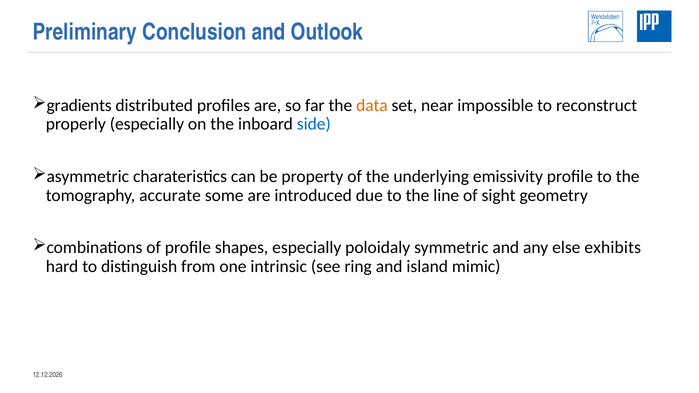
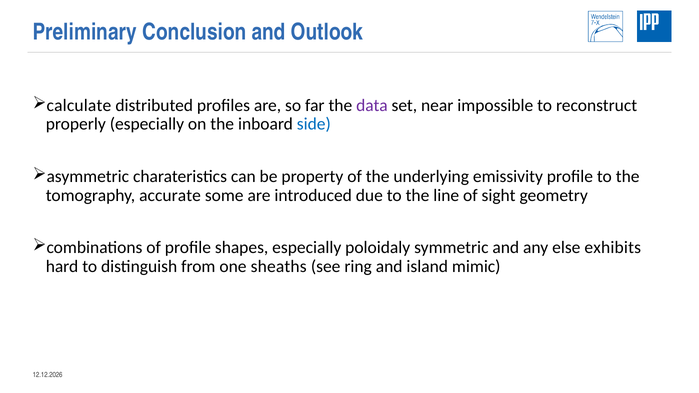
gradients: gradients -> calculate
data colour: orange -> purple
intrinsic: intrinsic -> sheaths
